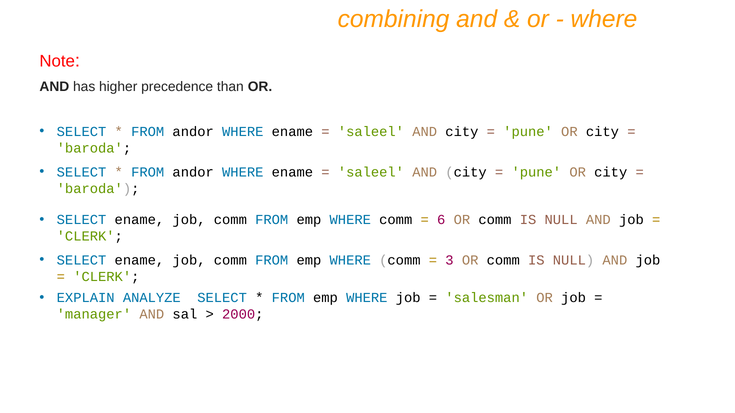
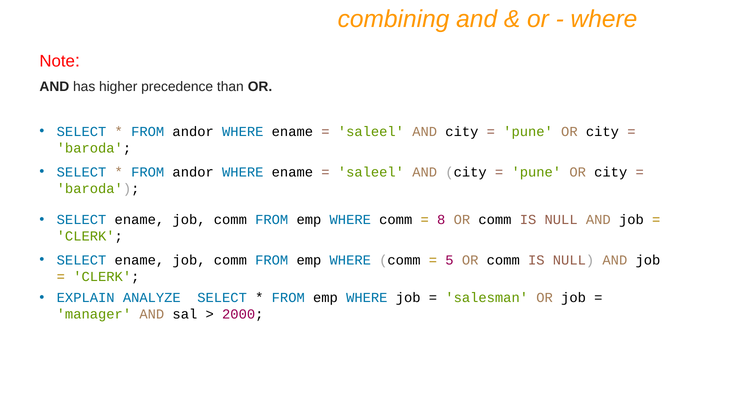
6: 6 -> 8
3: 3 -> 5
